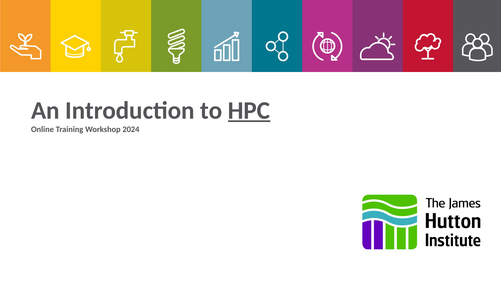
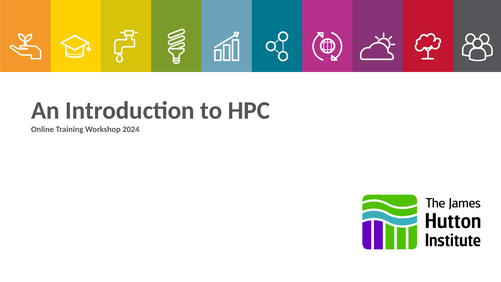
HPC underline: present -> none
